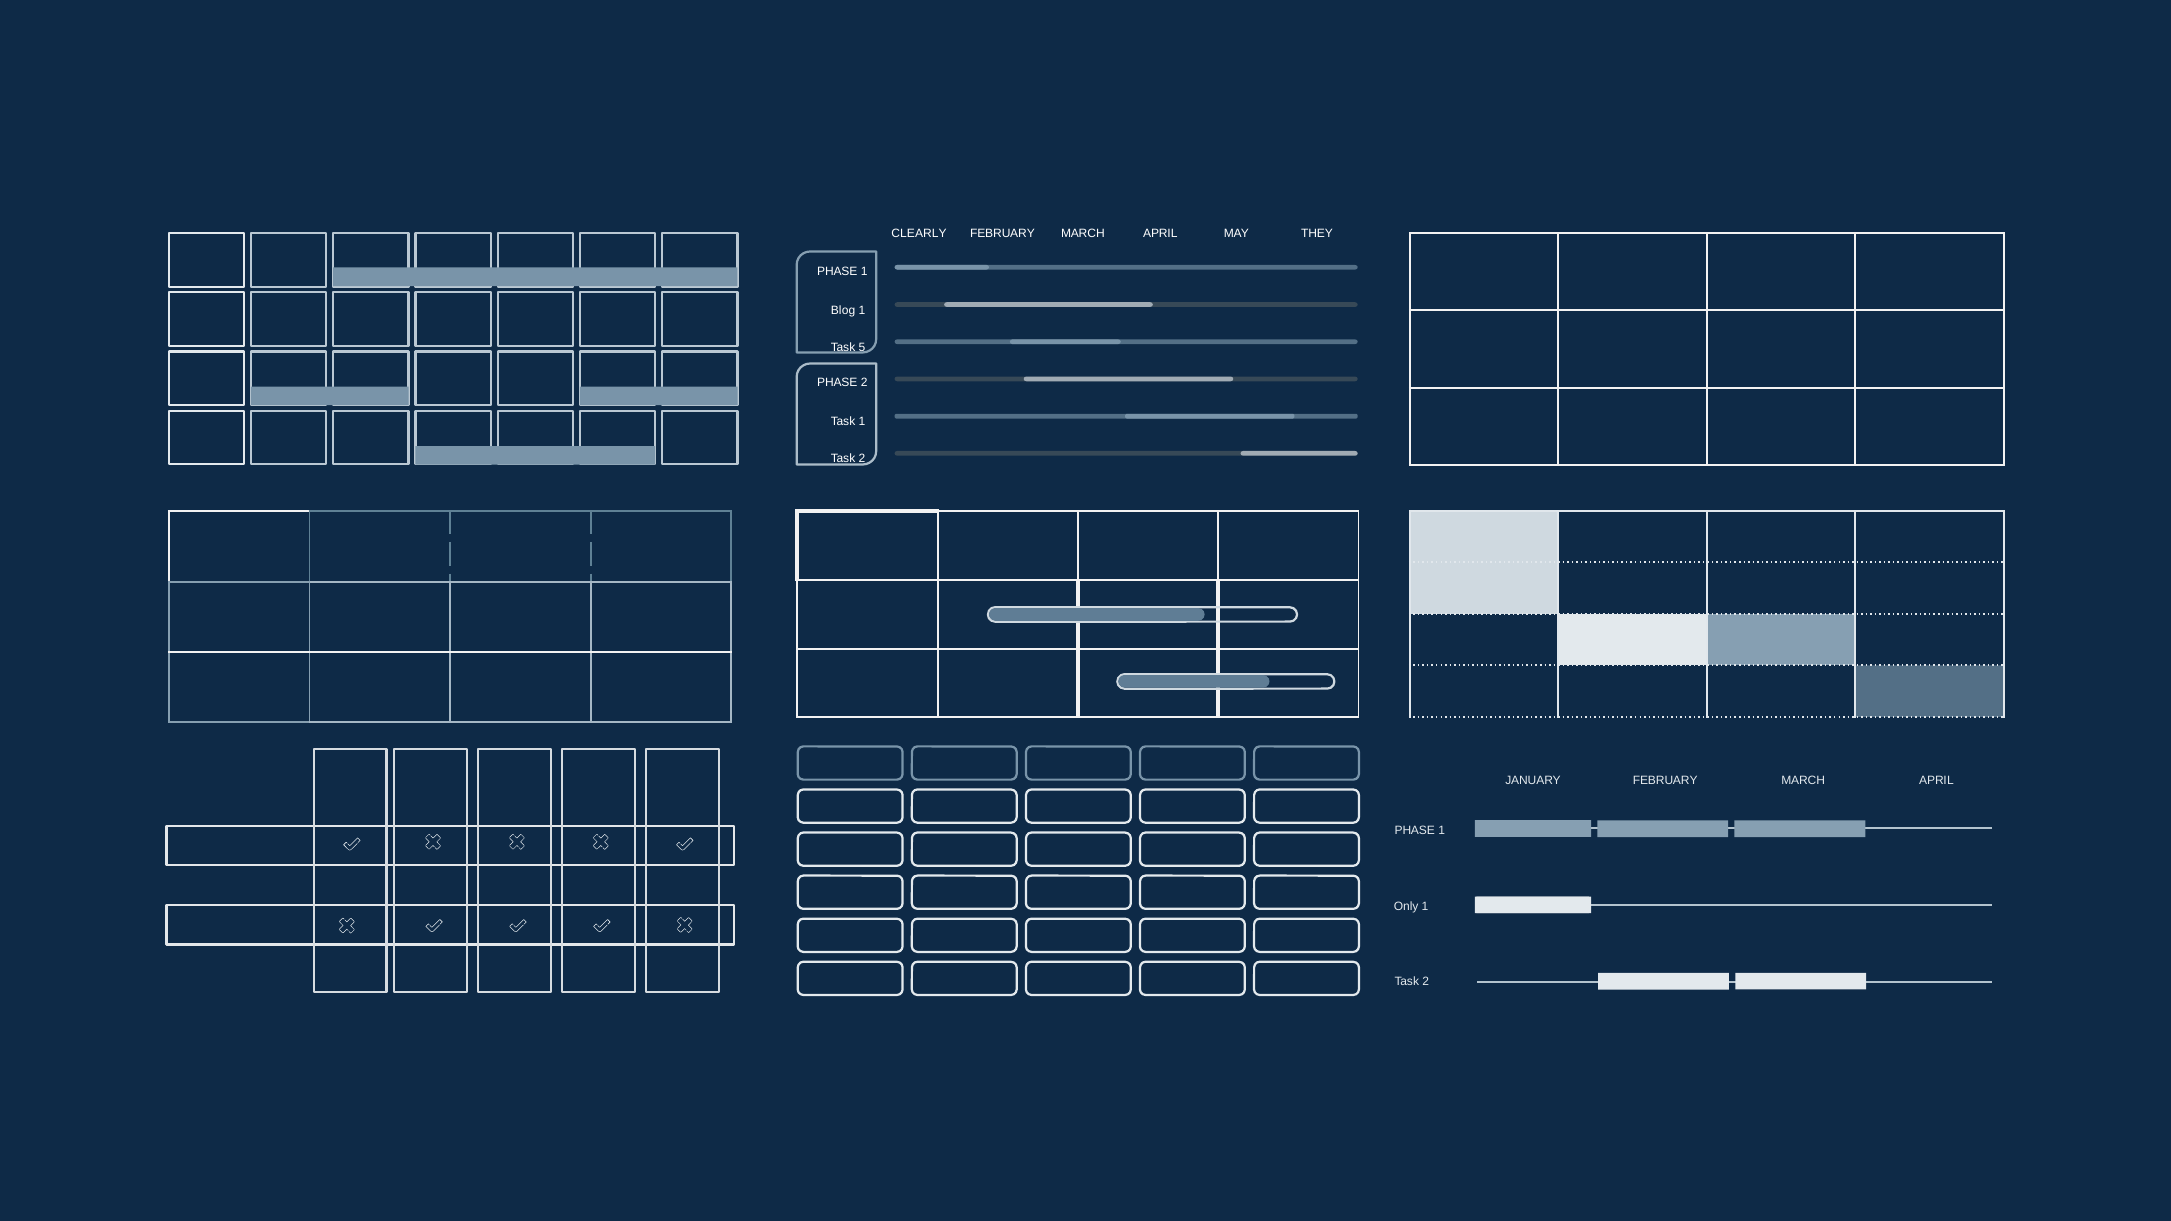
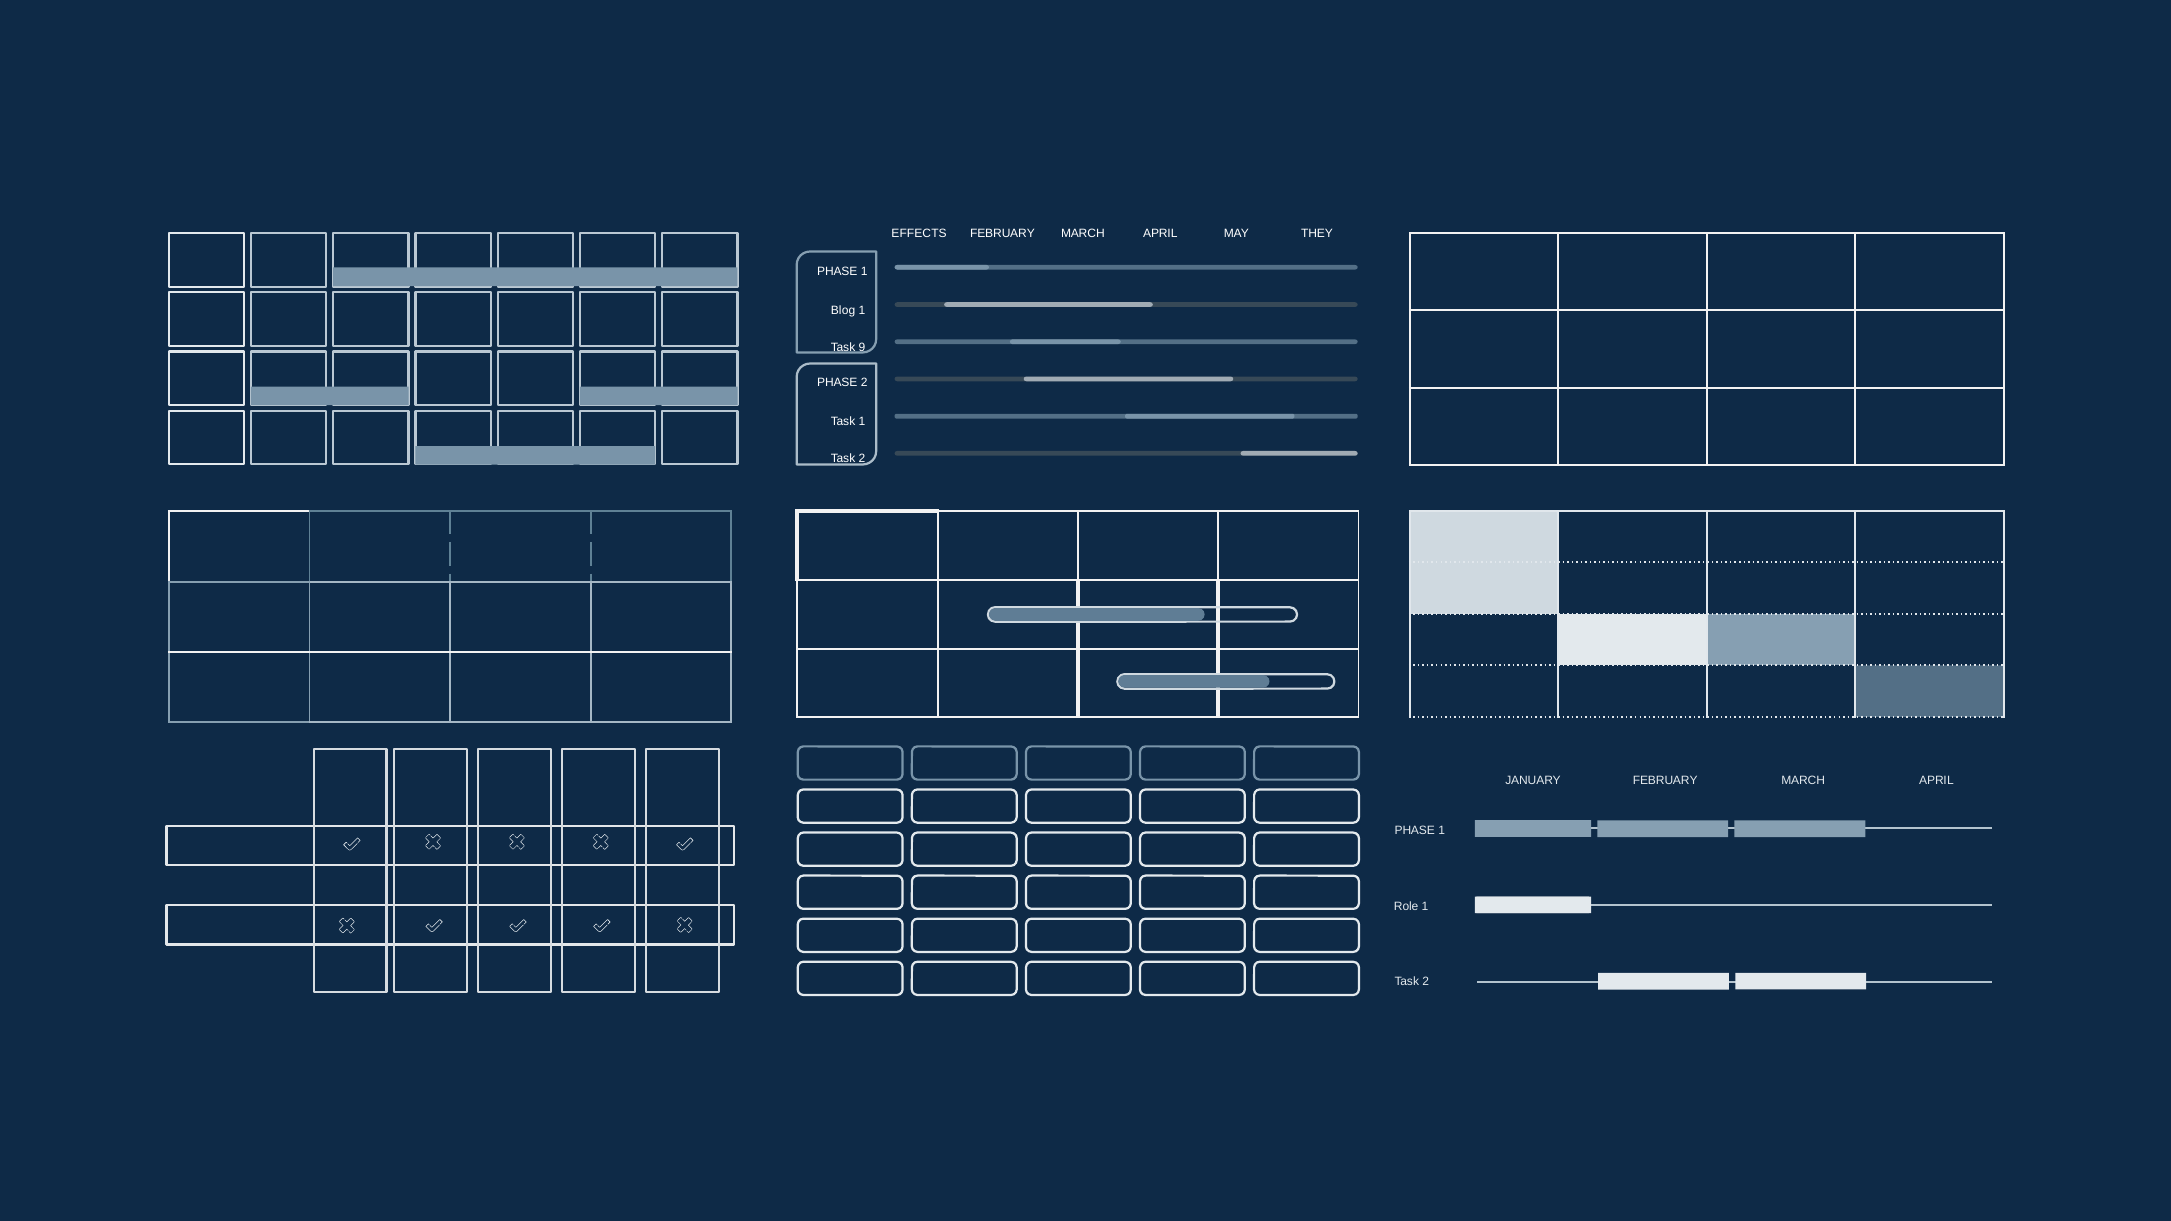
CLEARLY: CLEARLY -> EFFECTS
5: 5 -> 9
Only: Only -> Role
